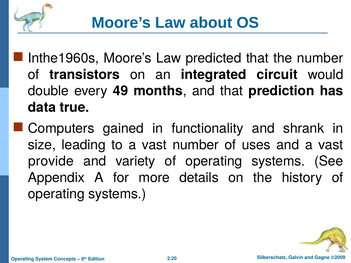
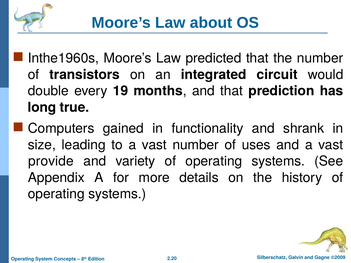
49: 49 -> 19
data: data -> long
